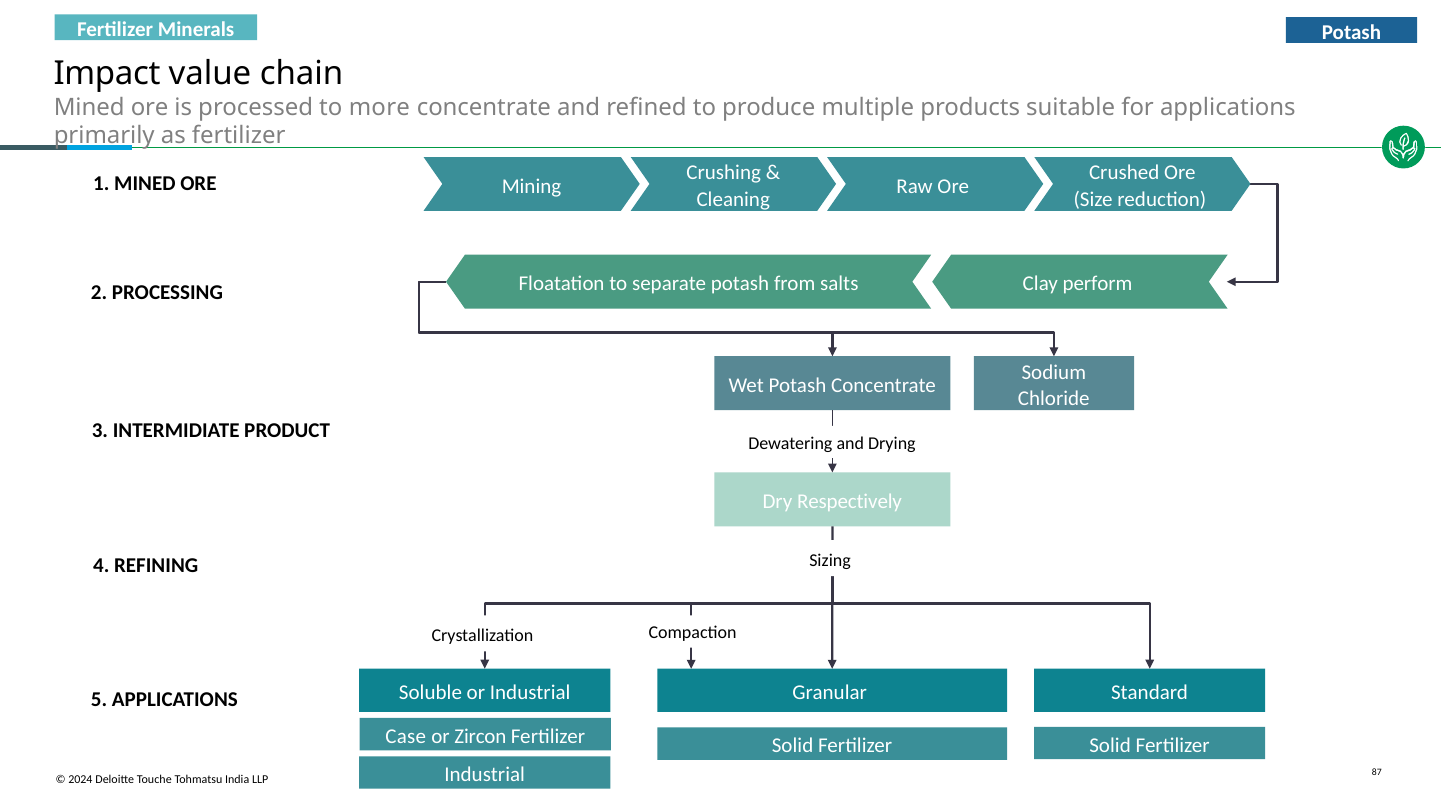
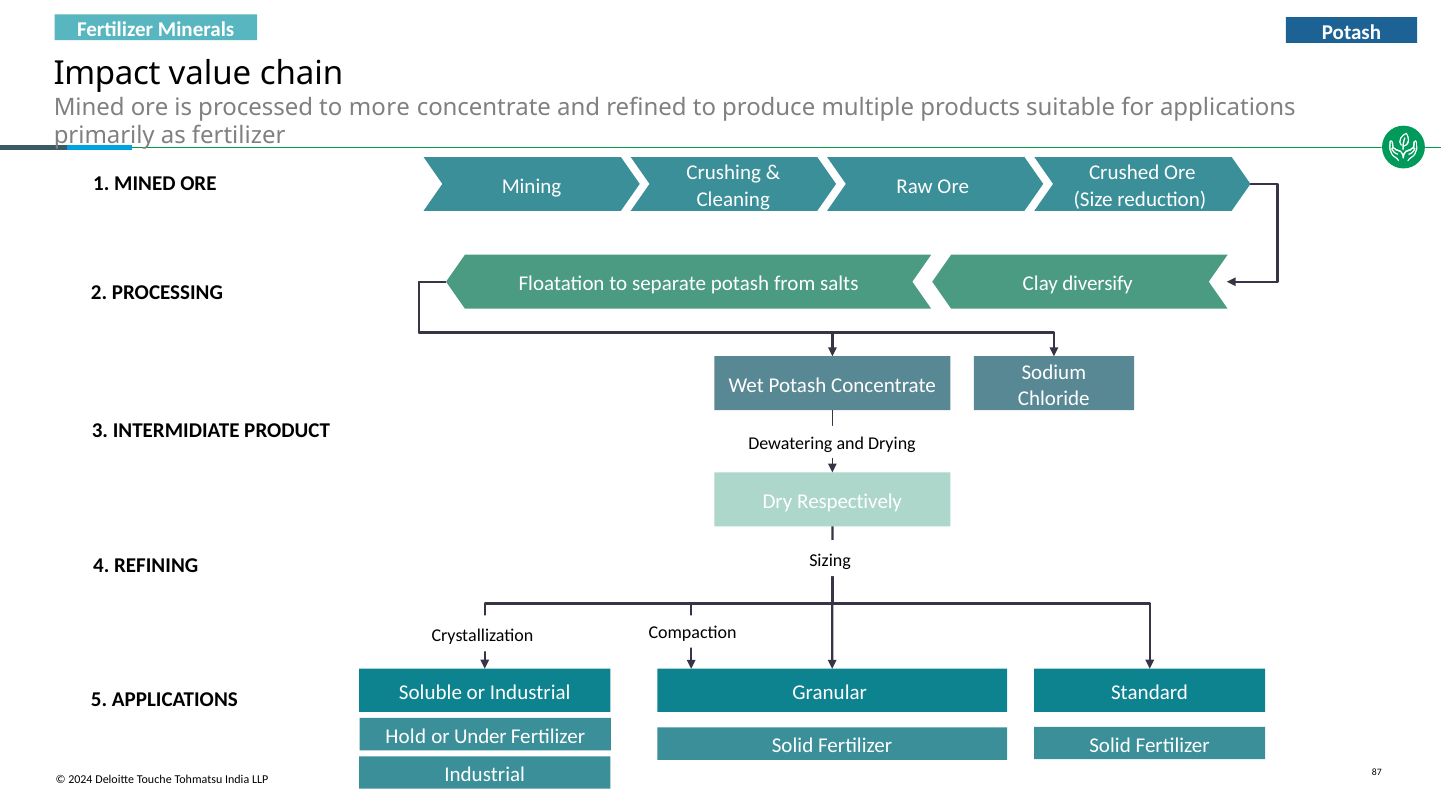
perform: perform -> diversify
Case: Case -> Hold
Zircon: Zircon -> Under
